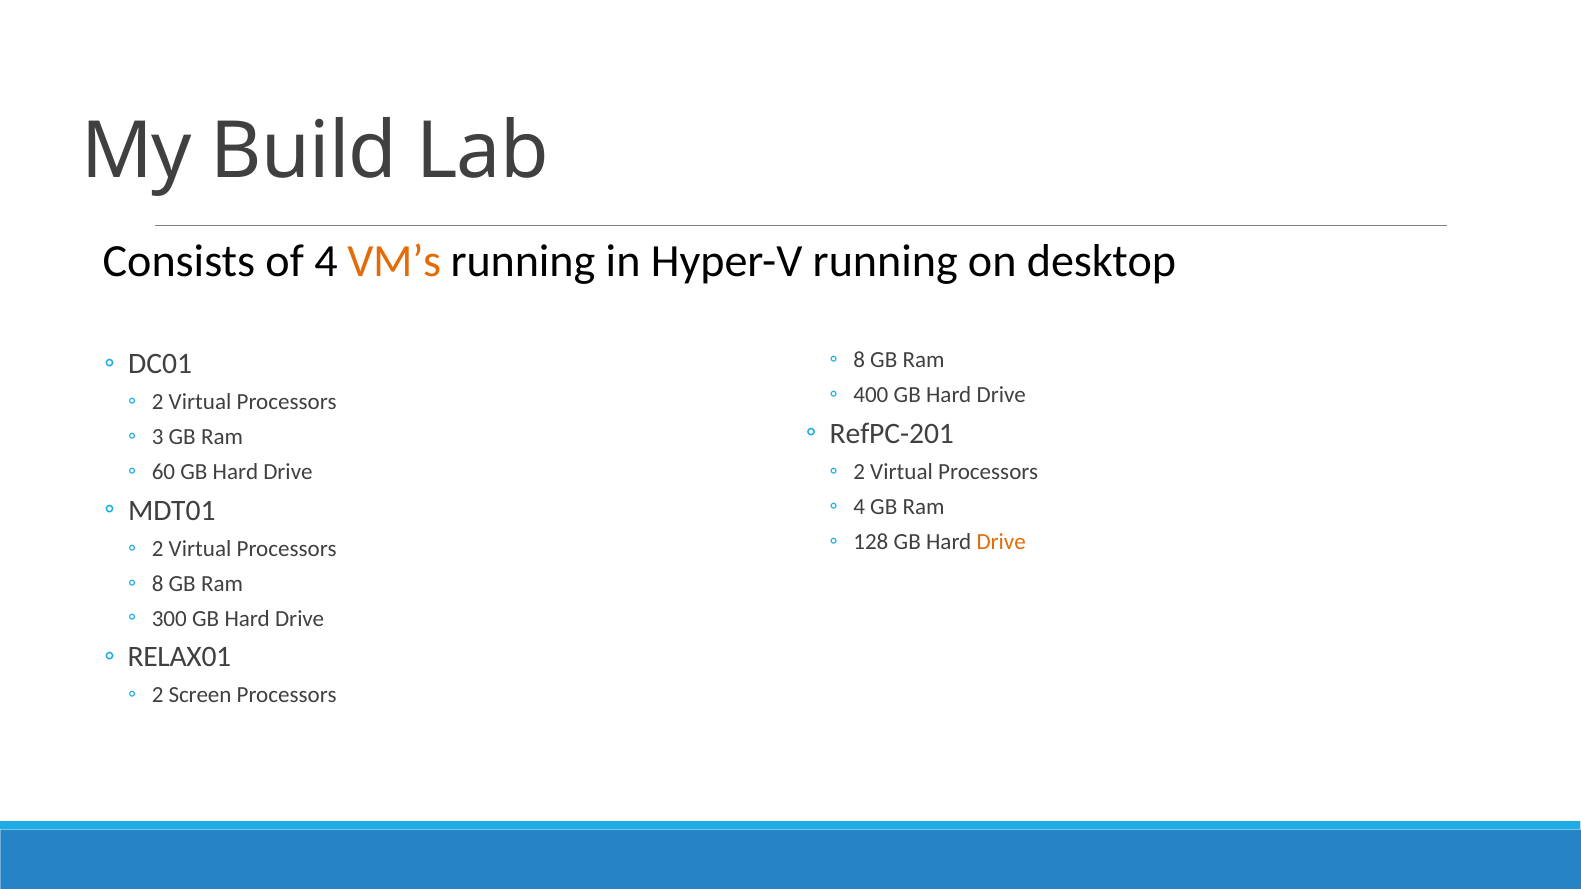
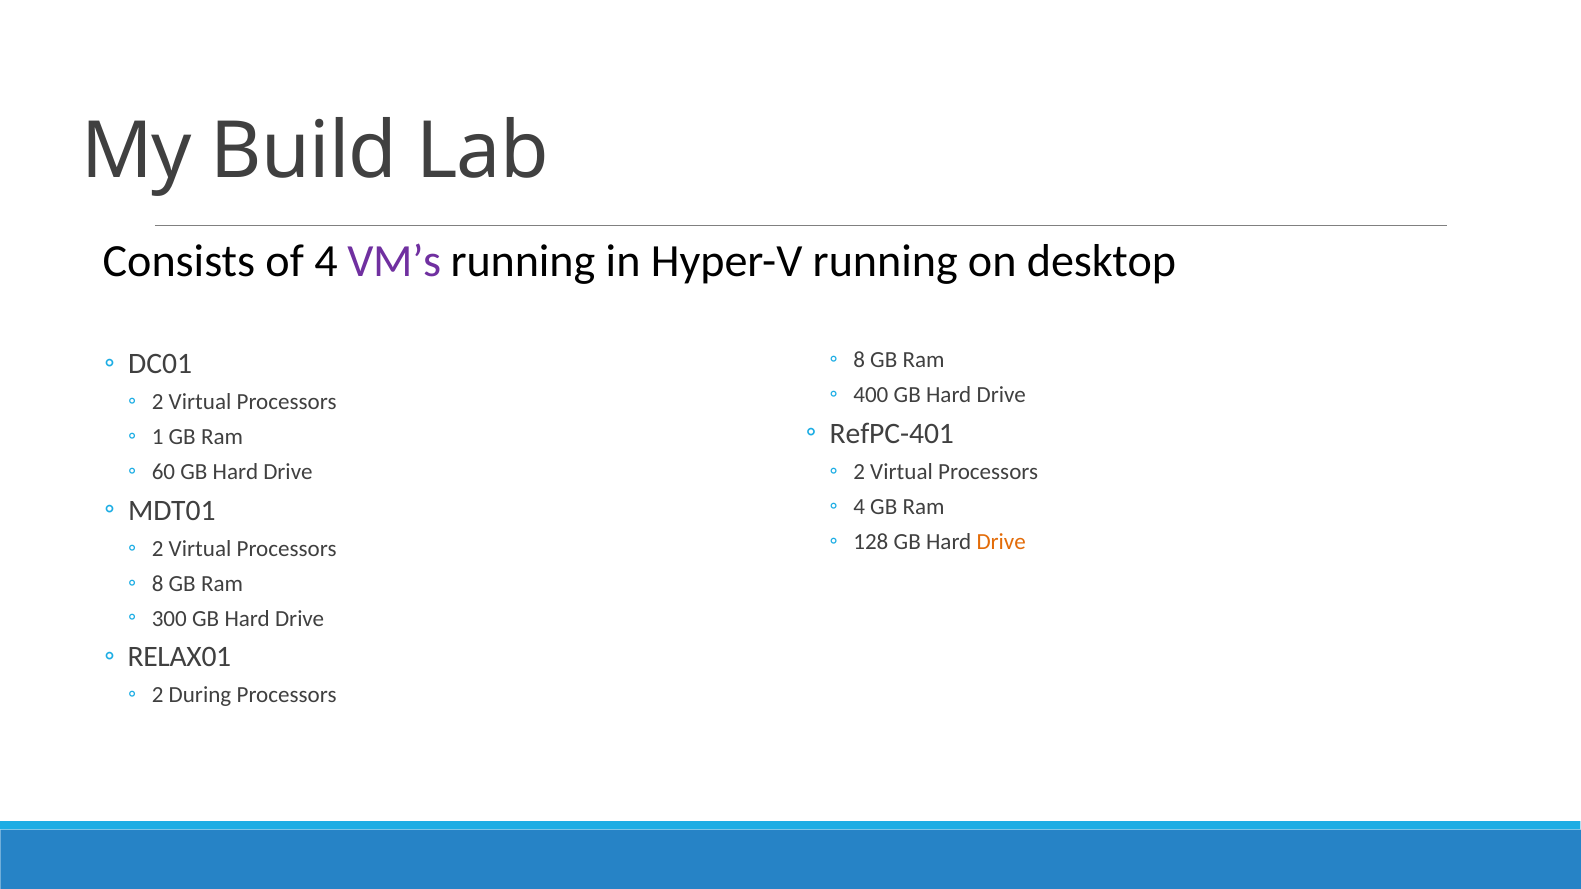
VM’s colour: orange -> purple
RefPC-201: RefPC-201 -> RefPC-401
3: 3 -> 1
Screen: Screen -> During
